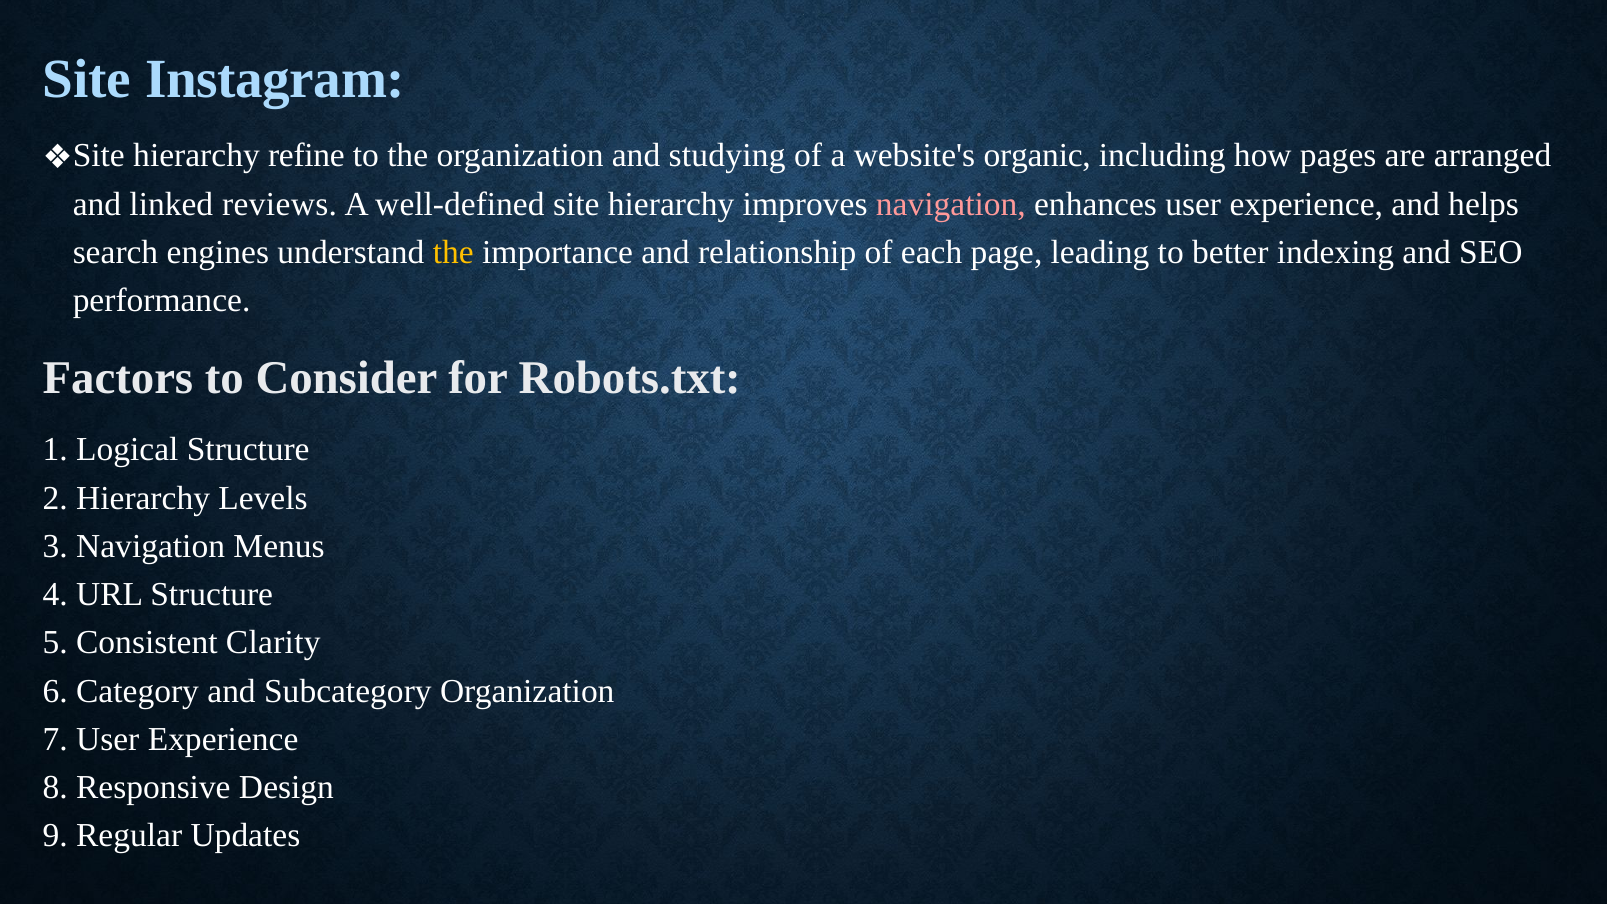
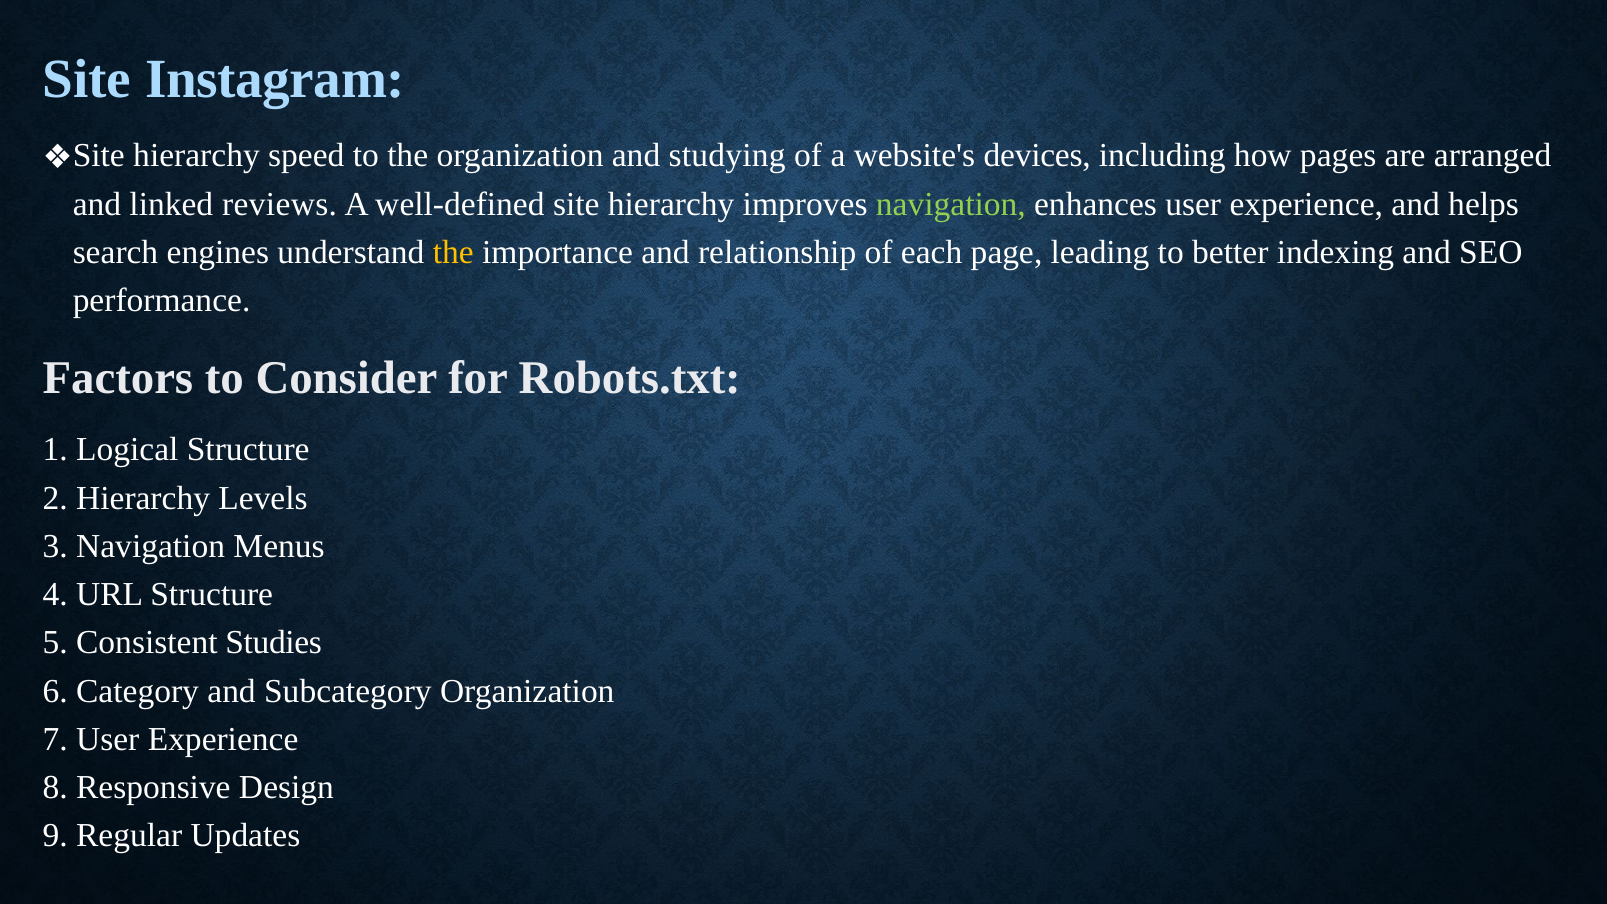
refine: refine -> speed
organic: organic -> devices
navigation at (951, 204) colour: pink -> light green
Clarity: Clarity -> Studies
